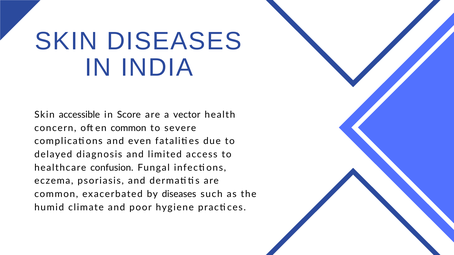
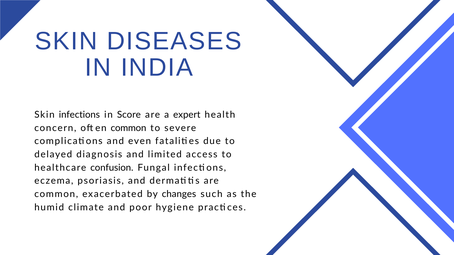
Skin accessible: accessible -> infections
vector: vector -> expert
by diseases: diseases -> changes
